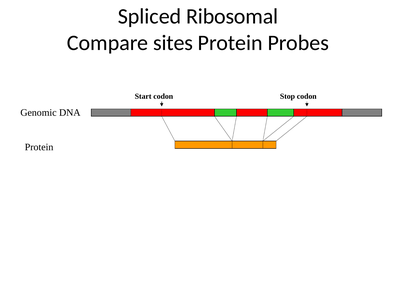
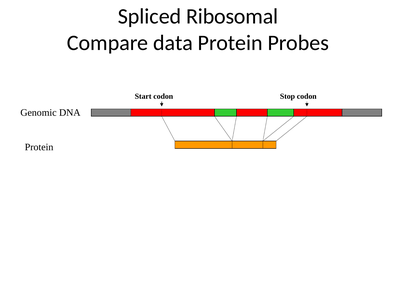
sites: sites -> data
